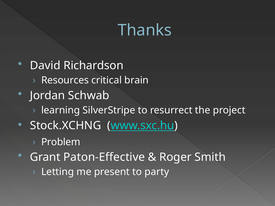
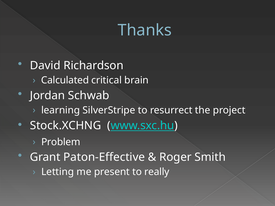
Resources: Resources -> Calculated
party: party -> really
